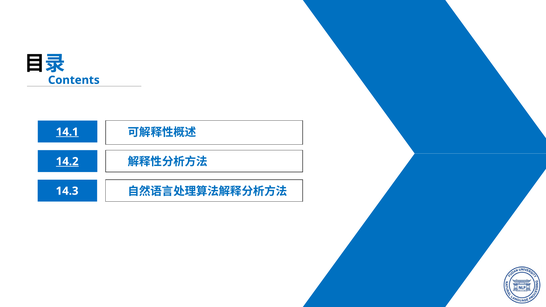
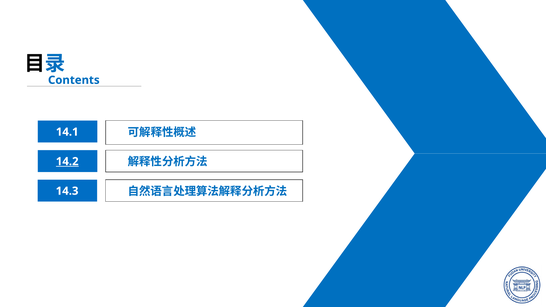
14.1 underline: present -> none
